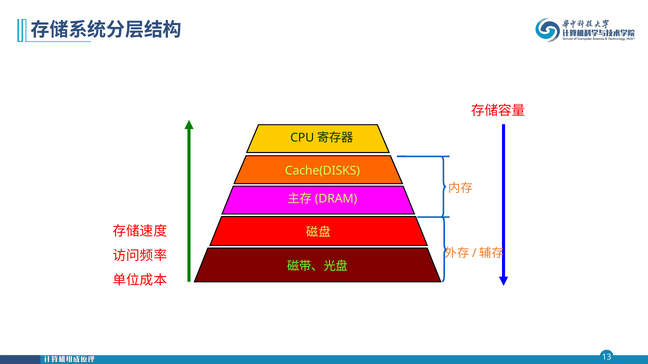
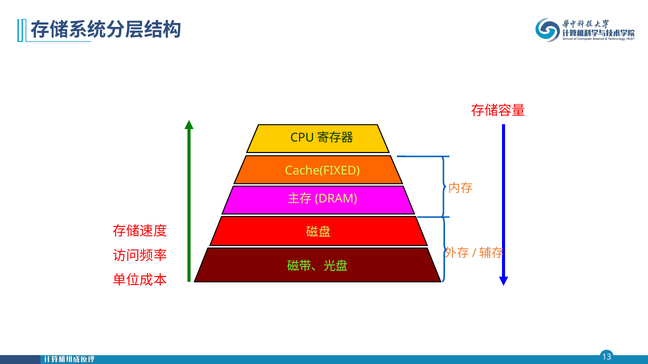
Cache(DISKS: Cache(DISKS -> Cache(FIXED
